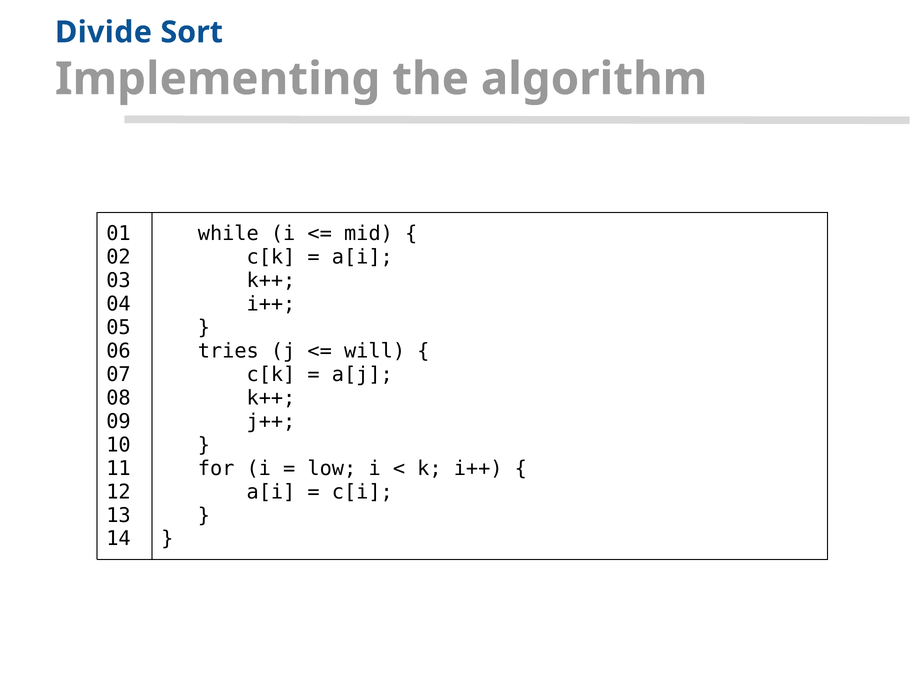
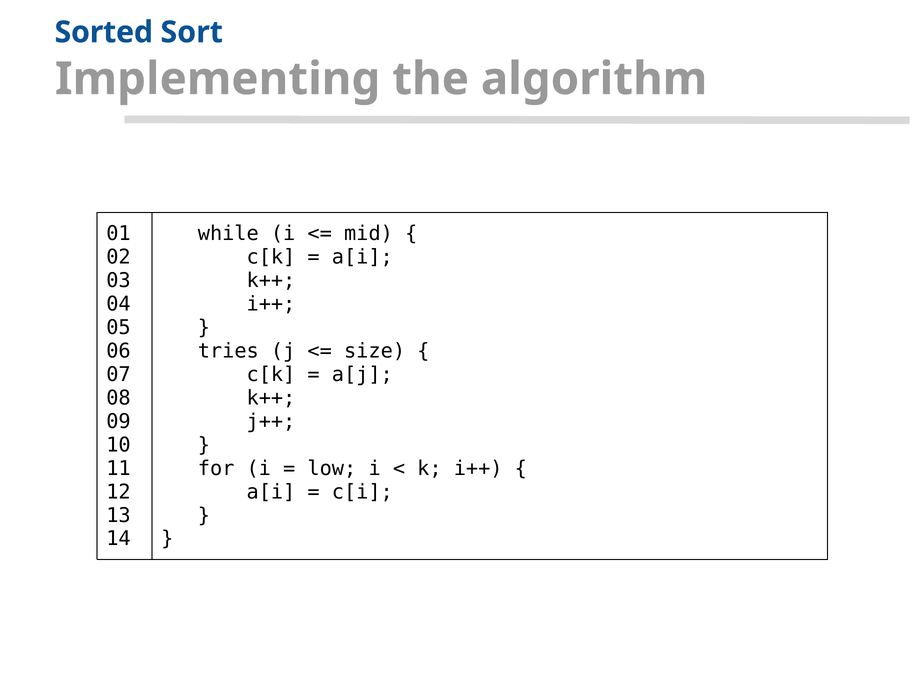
Divide: Divide -> Sorted
will: will -> size
